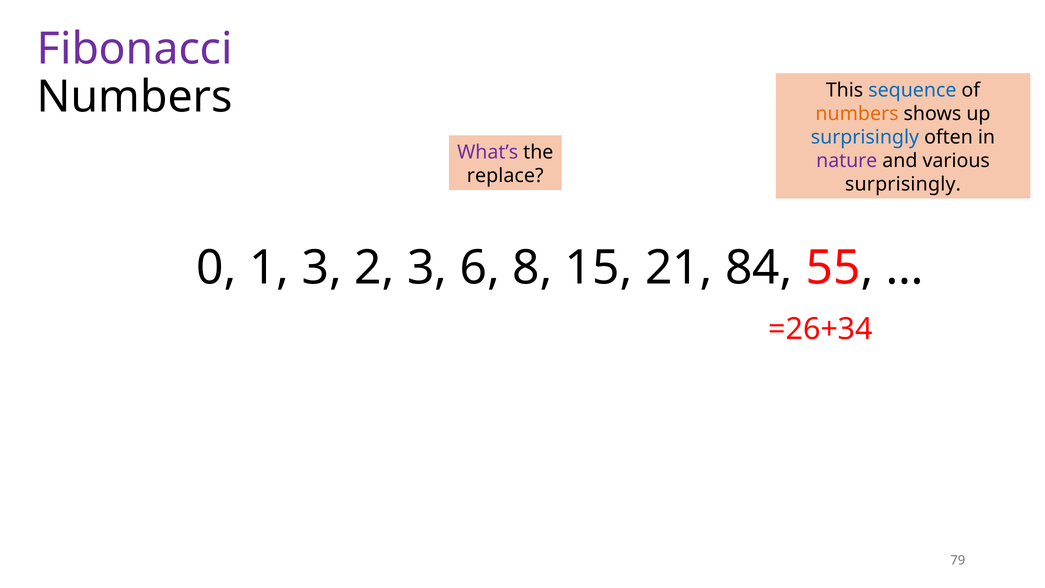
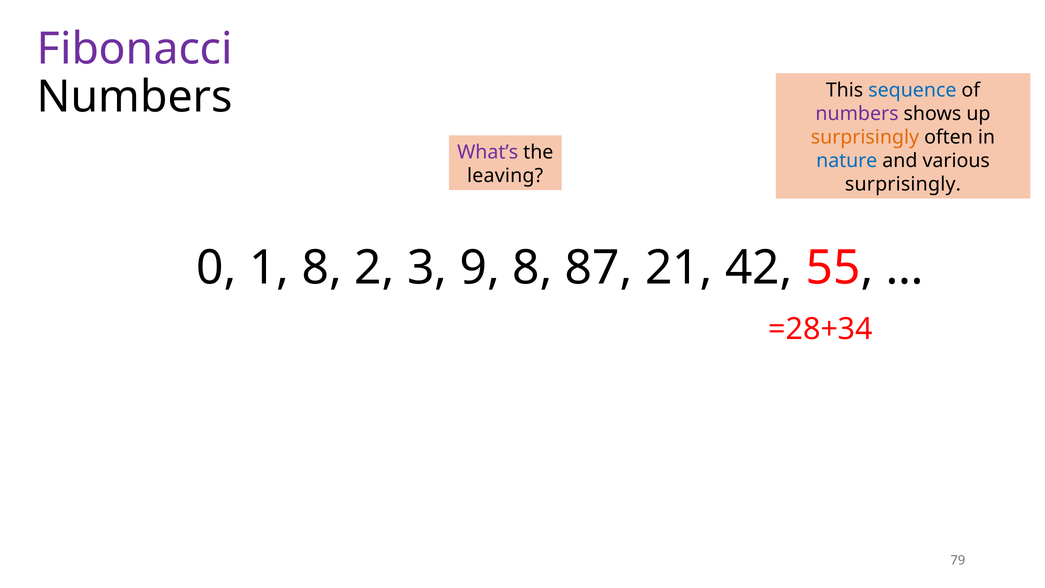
numbers at (857, 114) colour: orange -> purple
surprisingly at (865, 137) colour: blue -> orange
nature colour: purple -> blue
replace: replace -> leaving
1 3: 3 -> 8
6: 6 -> 9
15: 15 -> 87
84: 84 -> 42
=26+34: =26+34 -> =28+34
